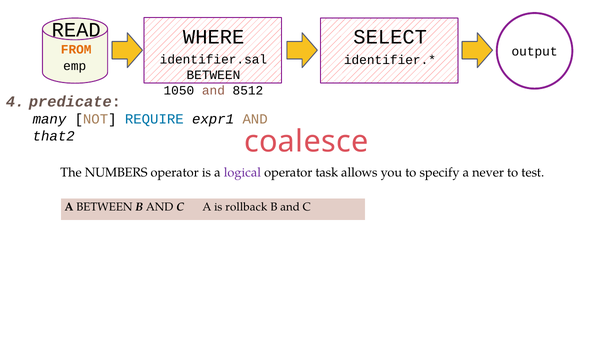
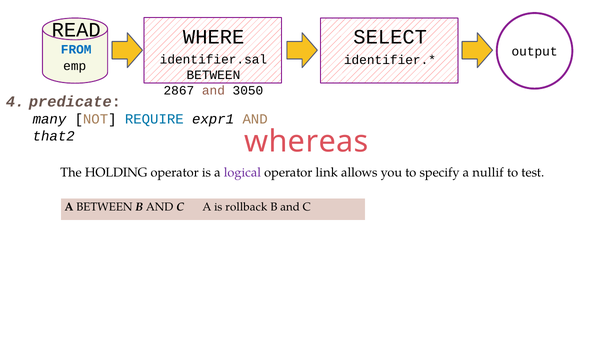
FROM colour: orange -> blue
1050: 1050 -> 2867
8512: 8512 -> 3050
coalesce: coalesce -> whereas
NUMBERS: NUMBERS -> HOLDING
task: task -> link
never: never -> nullif
